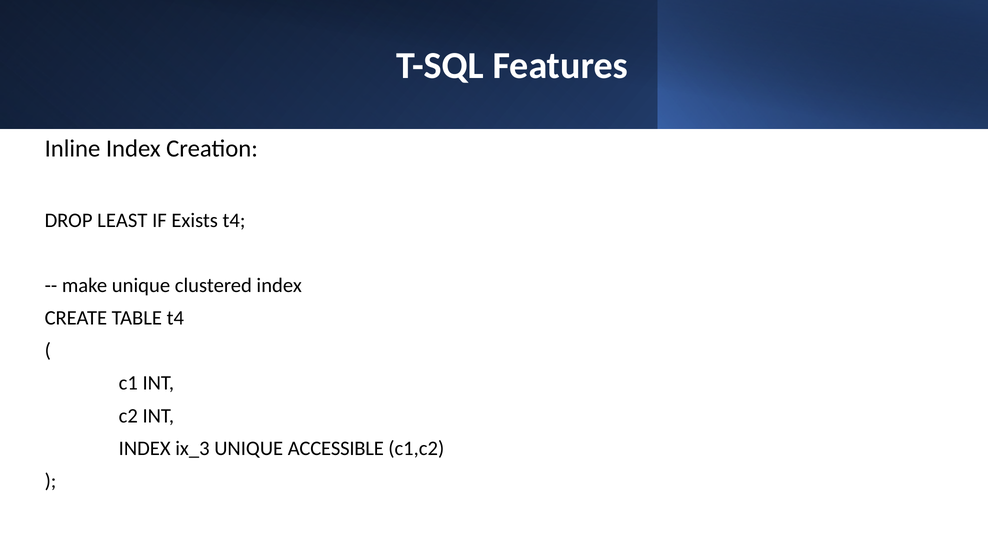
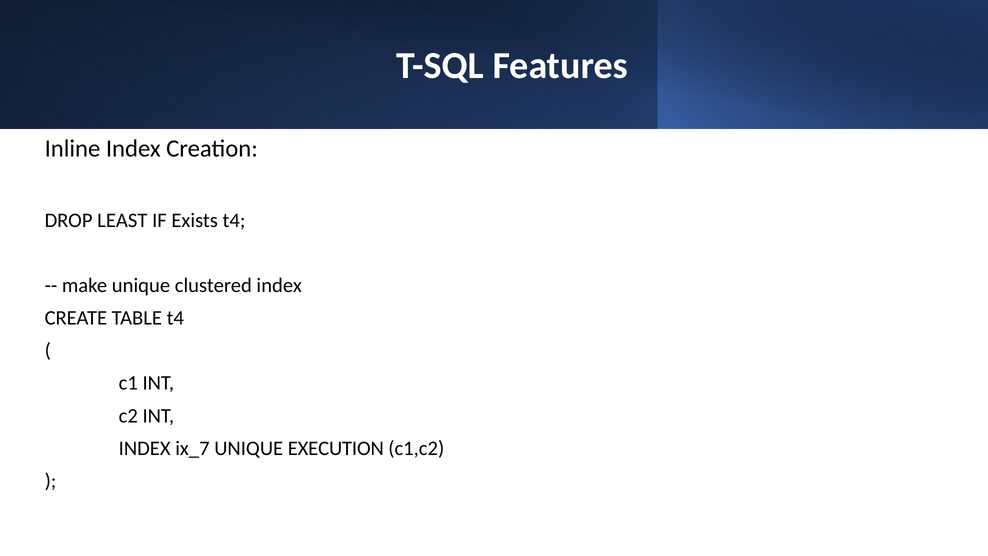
ix_3: ix_3 -> ix_7
ACCESSIBLE: ACCESSIBLE -> EXECUTION
